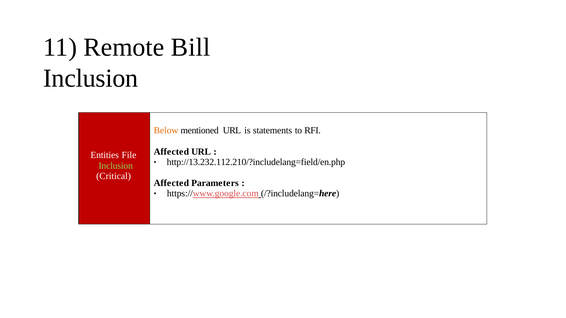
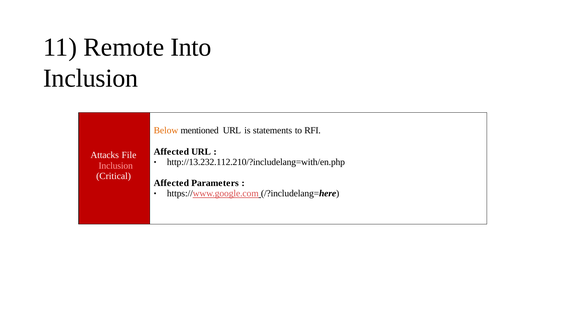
Bill: Bill -> Into
Entities: Entities -> Attacks
http://13.232.112.210/?includelang=field/en.php: http://13.232.112.210/?includelang=field/en.php -> http://13.232.112.210/?includelang=with/en.php
Inclusion at (116, 166) colour: light green -> pink
